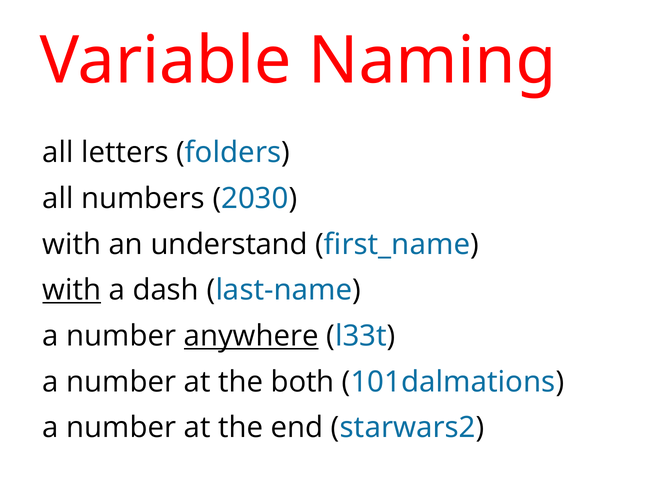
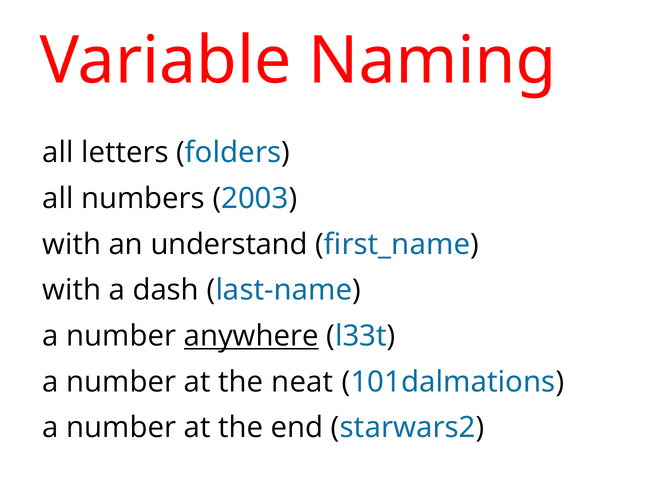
2030: 2030 -> 2003
with at (72, 290) underline: present -> none
both: both -> neat
